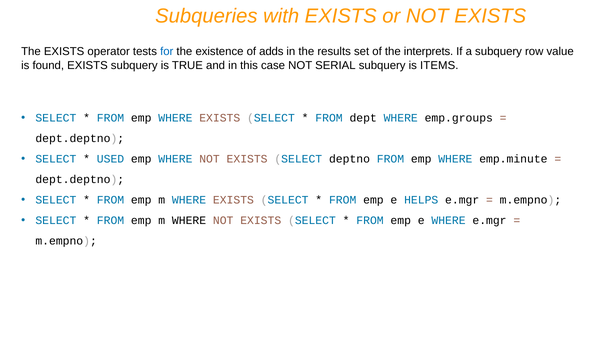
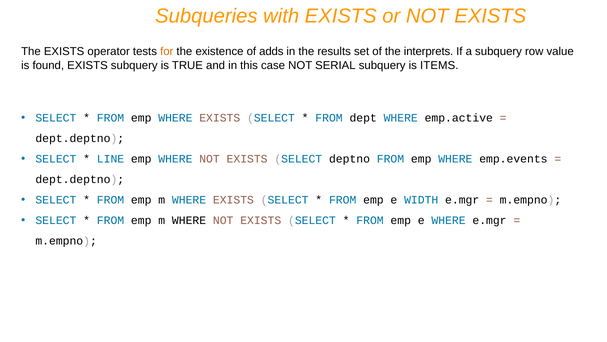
for colour: blue -> orange
emp.groups: emp.groups -> emp.active
USED: USED -> LINE
emp.minute: emp.minute -> emp.events
HELPS: HELPS -> WIDTH
